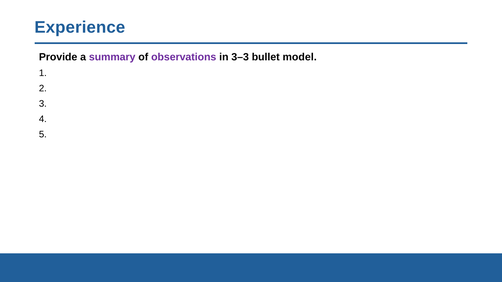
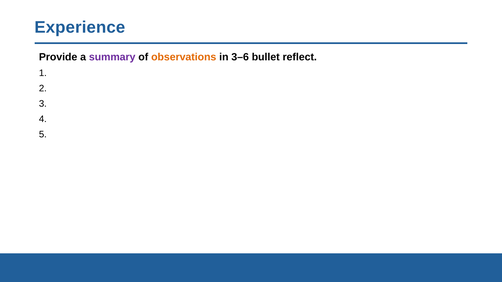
observations colour: purple -> orange
3–3: 3–3 -> 3–6
model: model -> reflect
